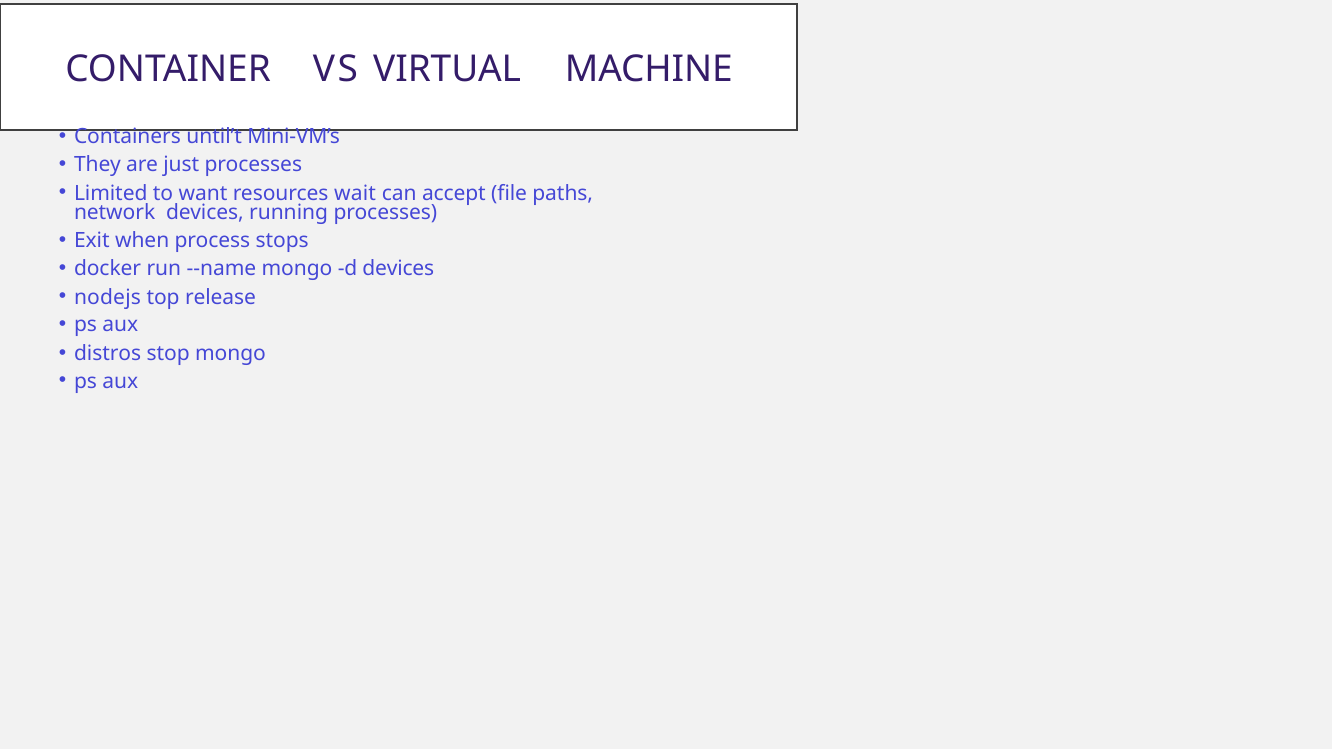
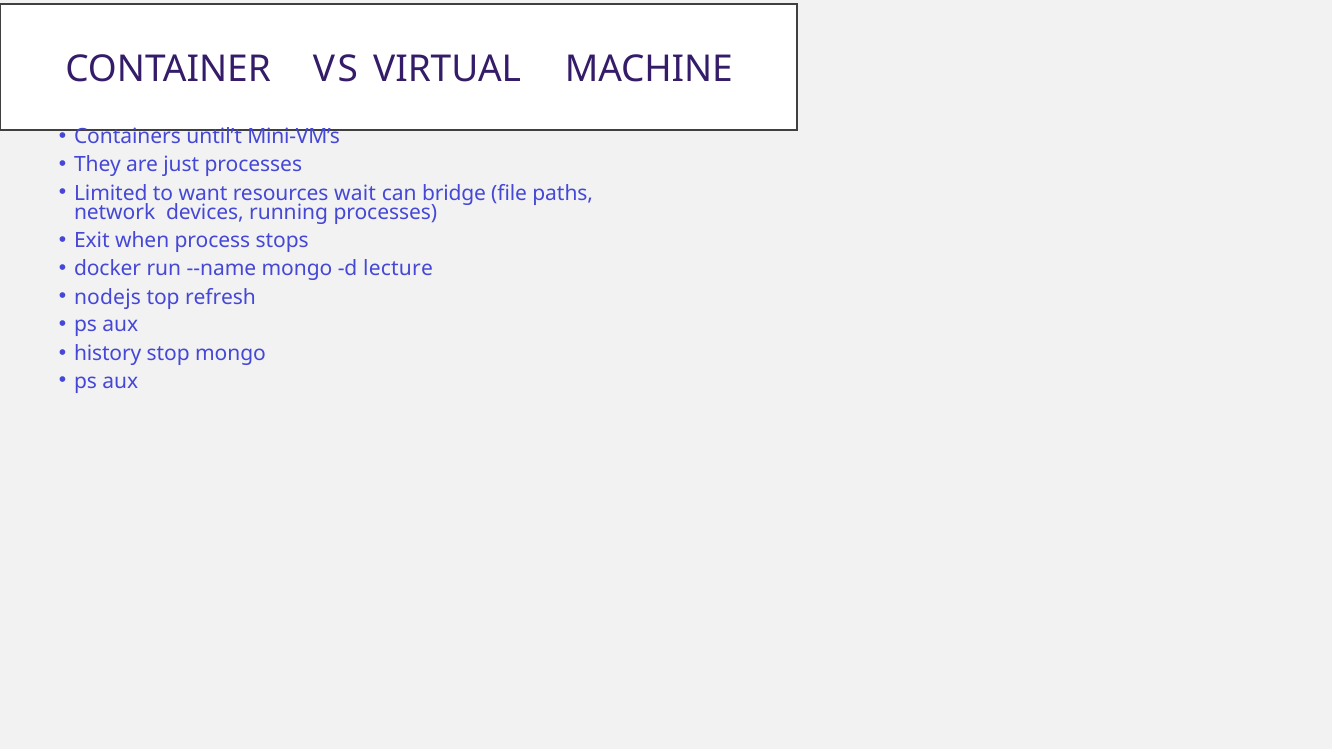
accept: accept -> bridge
d devices: devices -> lecture
release: release -> refresh
distros: distros -> history
